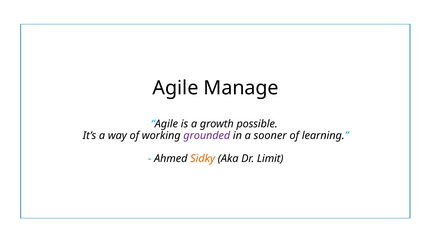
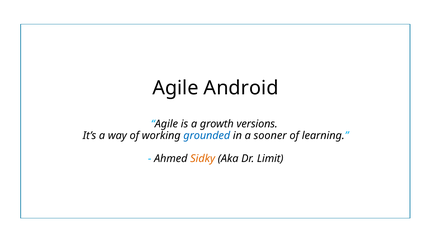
Manage: Manage -> Android
possible: possible -> versions
grounded colour: purple -> blue
